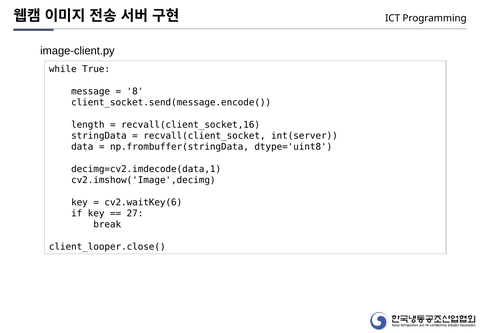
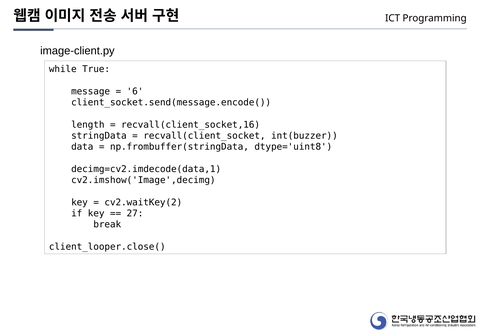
8: 8 -> 6
int(server: int(server -> int(buzzer
cv2.waitKey(6: cv2.waitKey(6 -> cv2.waitKey(2
